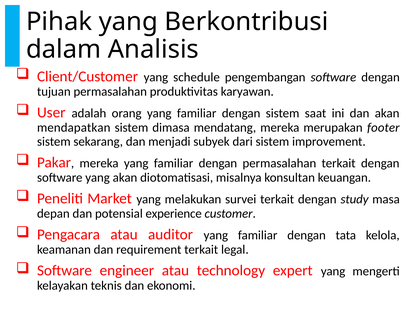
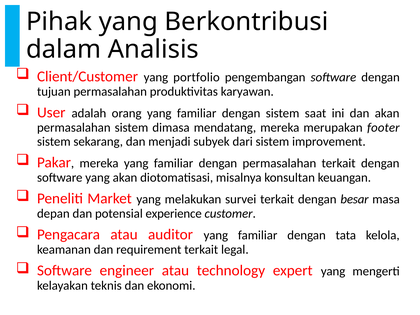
schedule: schedule -> portfolio
mendapatkan at (74, 128): mendapatkan -> permasalahan
study: study -> besar
